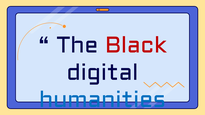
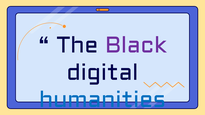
Black colour: red -> purple
